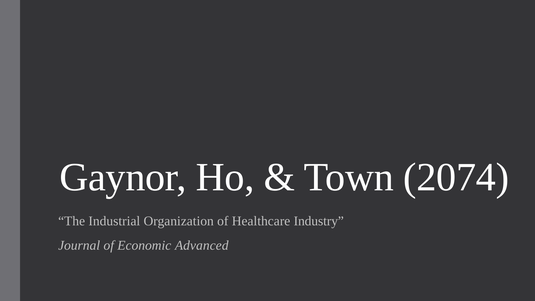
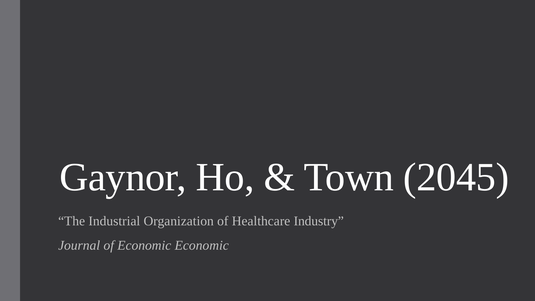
2074: 2074 -> 2045
Economic Advanced: Advanced -> Economic
